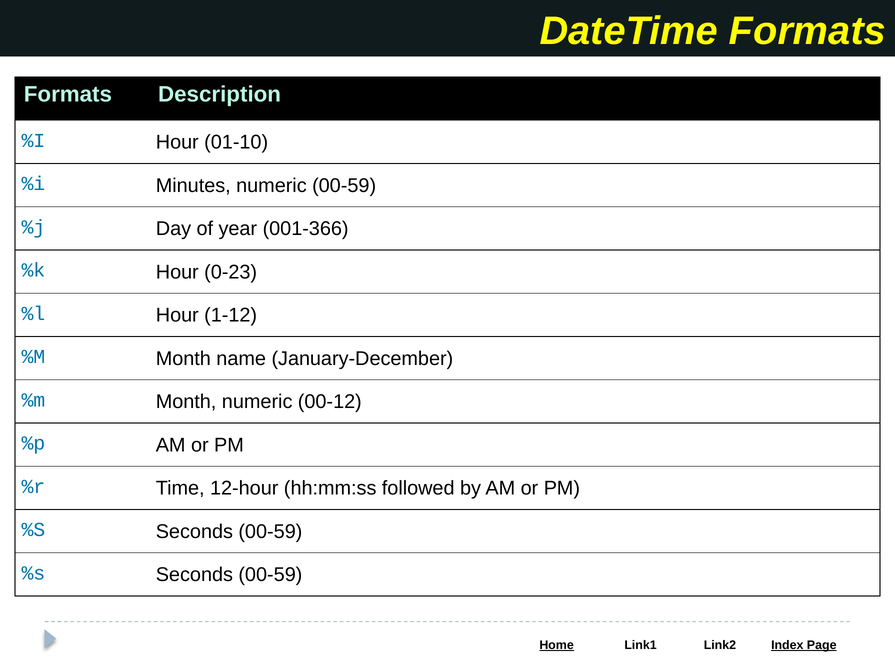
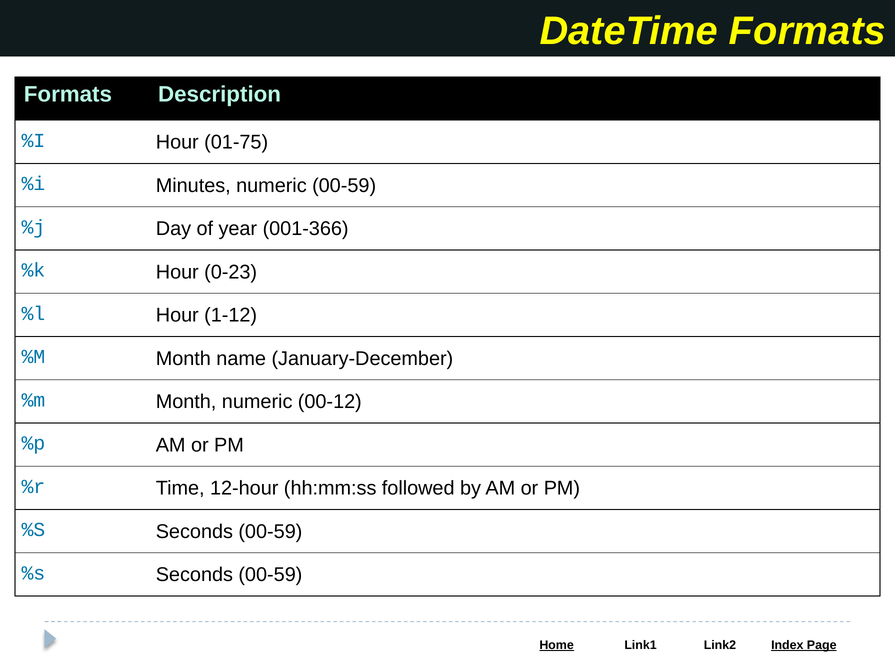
01-10: 01-10 -> 01-75
